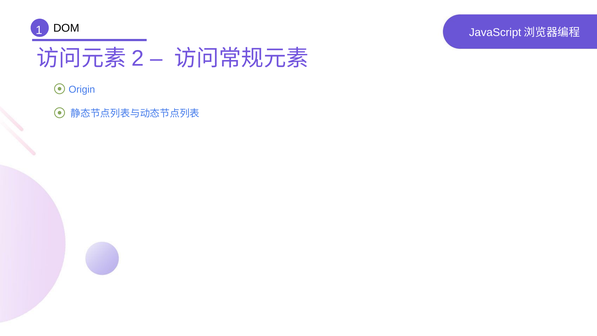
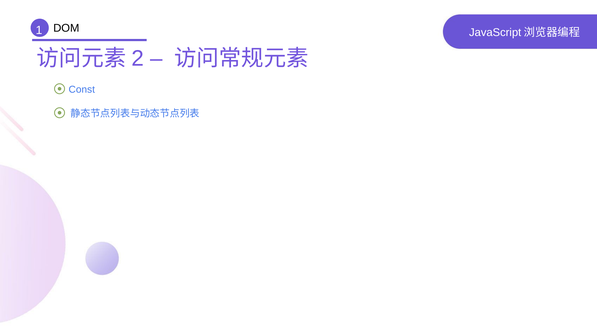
Origin: Origin -> Const
